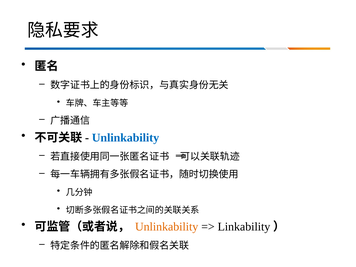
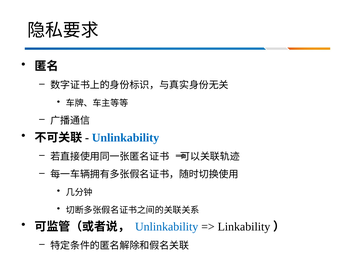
Unlinkability at (167, 227) colour: orange -> blue
